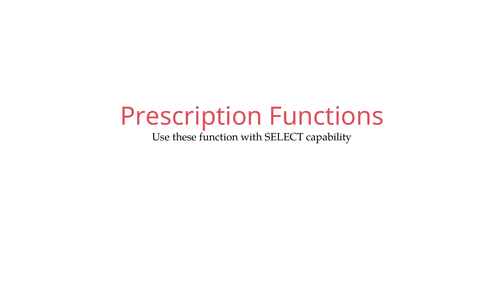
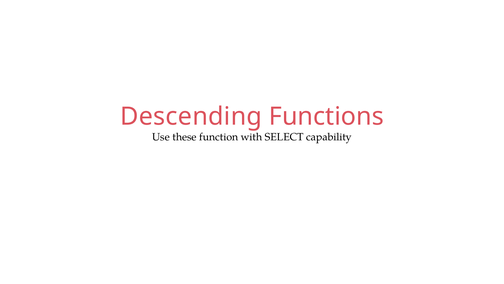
Prescription: Prescription -> Descending
